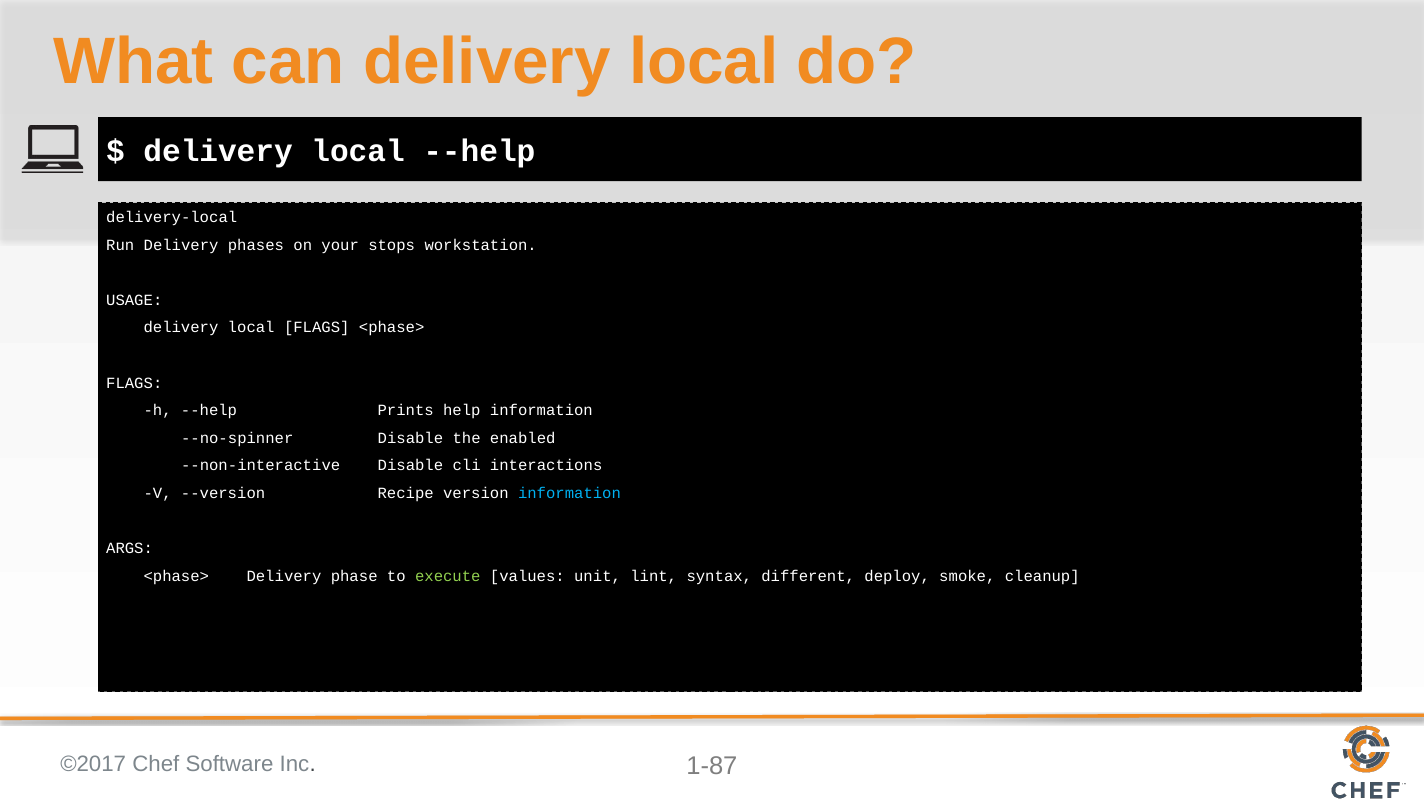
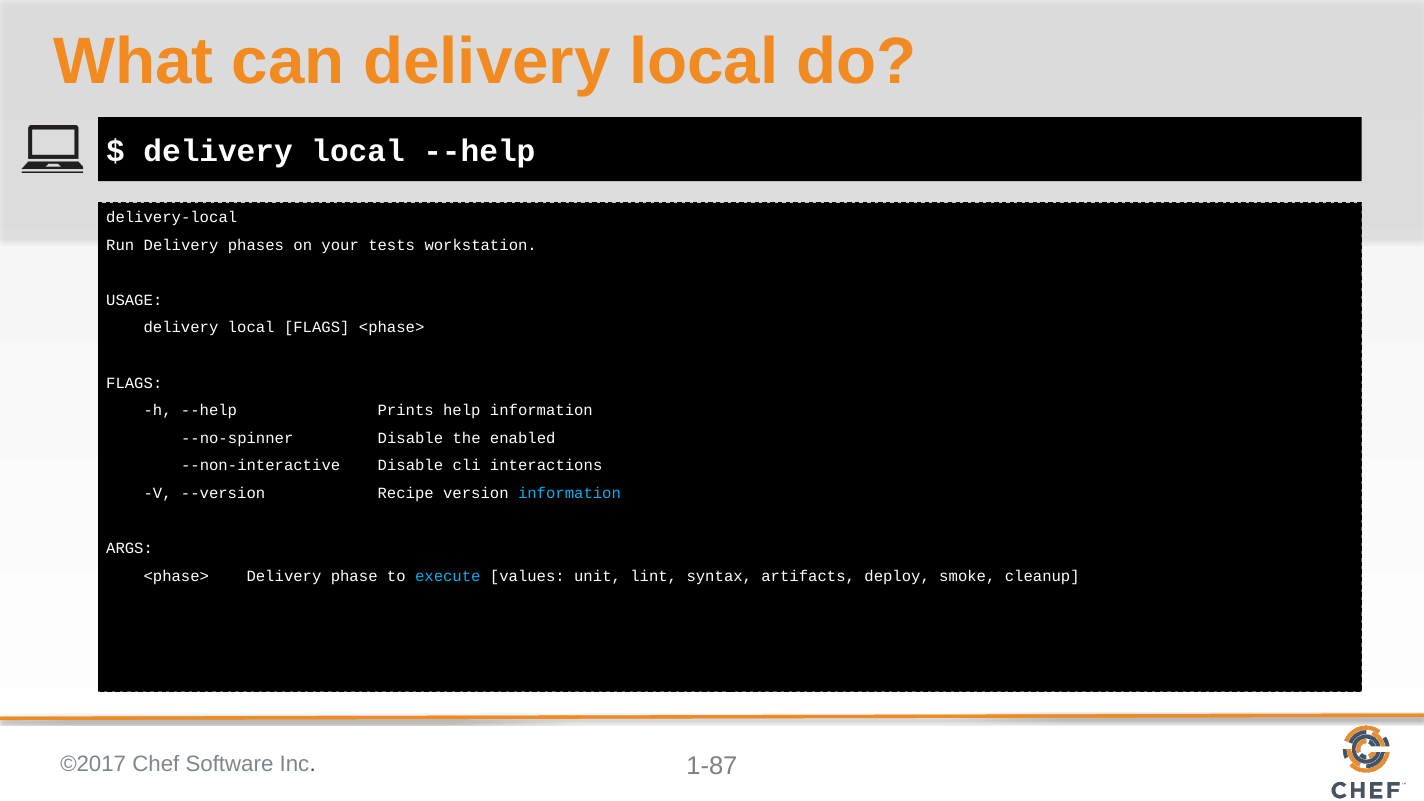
stops: stops -> tests
execute colour: light green -> light blue
different: different -> artifacts
